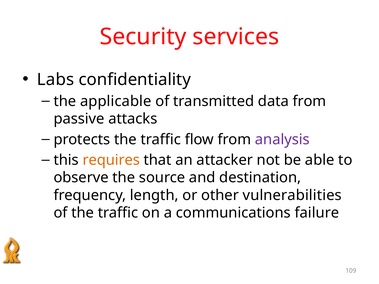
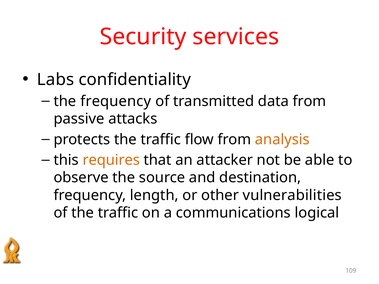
the applicable: applicable -> frequency
analysis colour: purple -> orange
failure: failure -> logical
